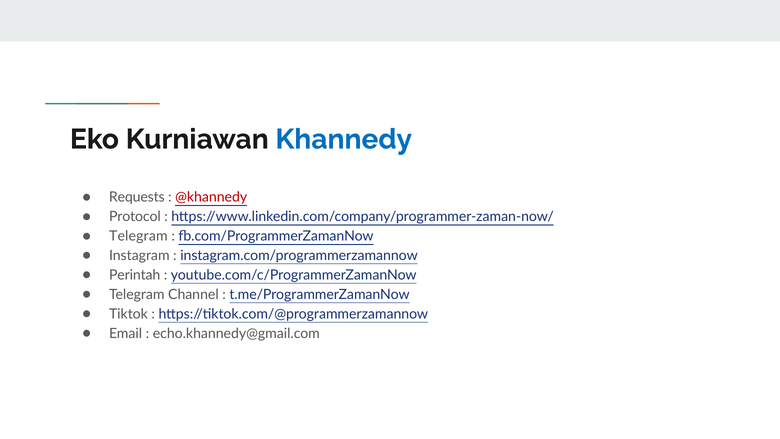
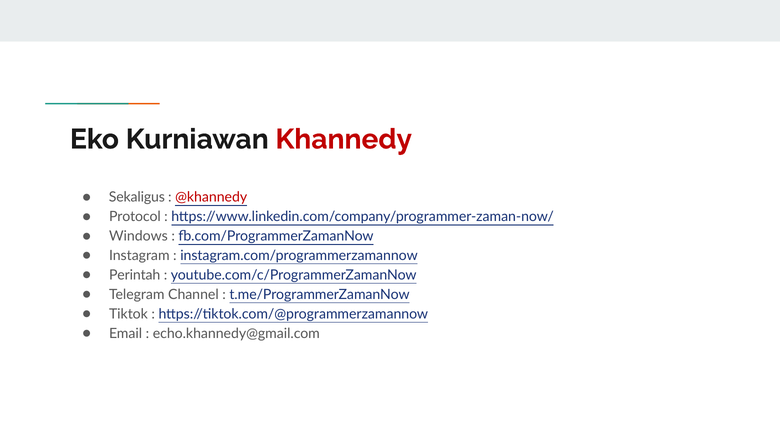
Khannedy colour: blue -> red
Requests: Requests -> Sekaligus
Telegram at (138, 236): Telegram -> Windows
